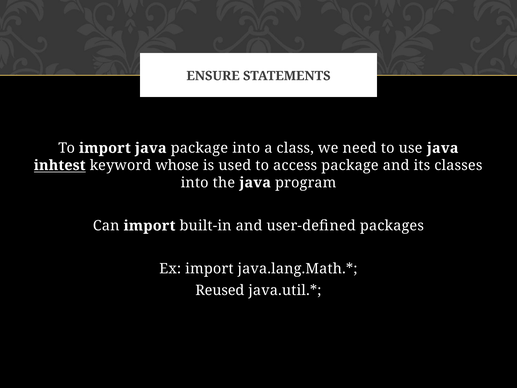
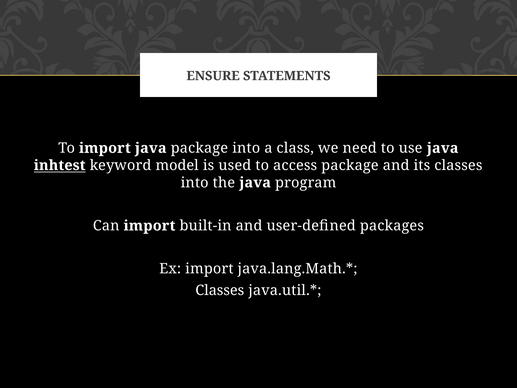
whose: whose -> model
Reused at (220, 290): Reused -> Classes
